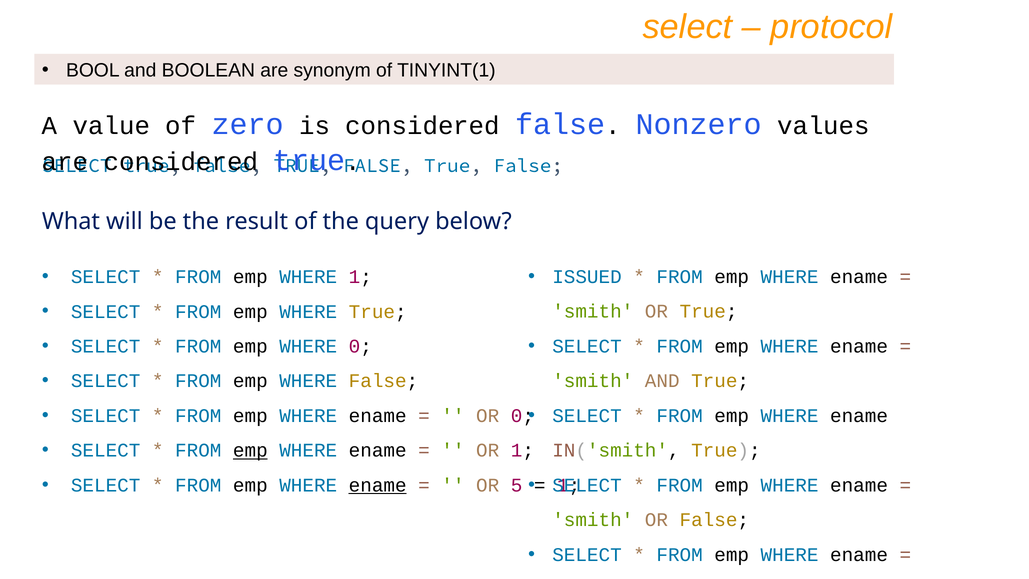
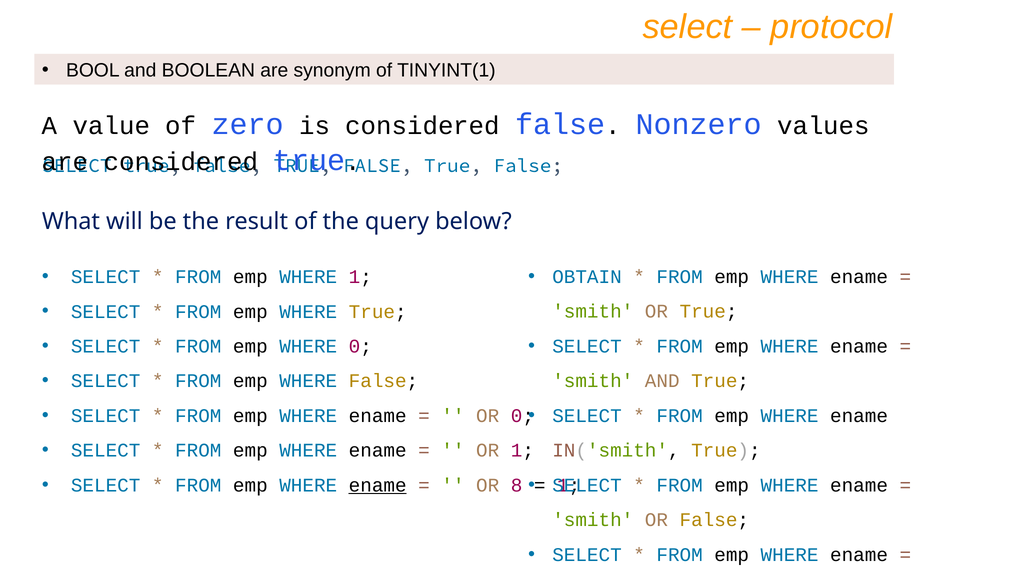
ISSUED: ISSUED -> OBTAIN
emp at (250, 450) underline: present -> none
5: 5 -> 8
